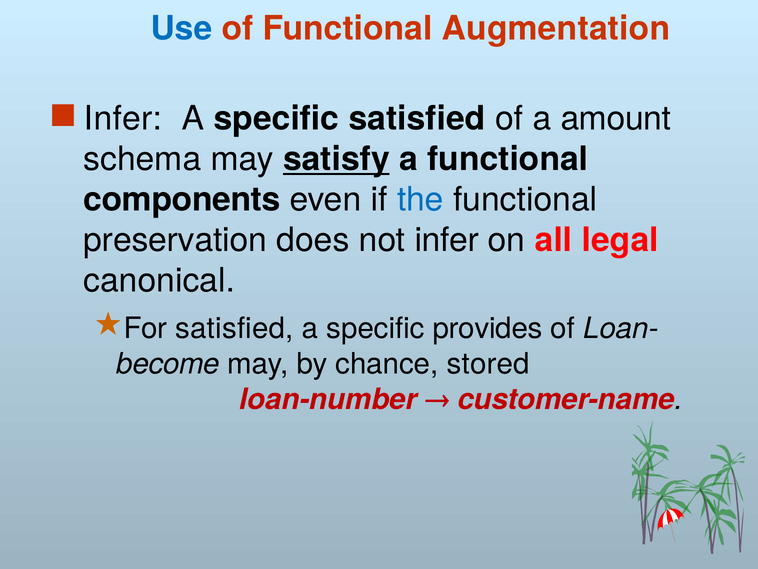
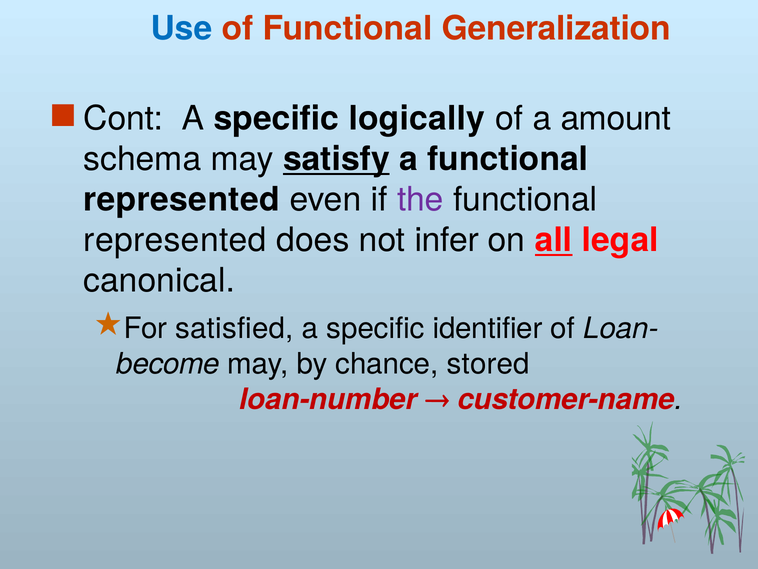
Augmentation: Augmentation -> Generalization
Infer at (123, 119): Infer -> Cont
specific satisfied: satisfied -> logically
components at (182, 200): components -> represented
the colour: blue -> purple
preservation at (175, 240): preservation -> represented
all underline: none -> present
provides: provides -> identifier
